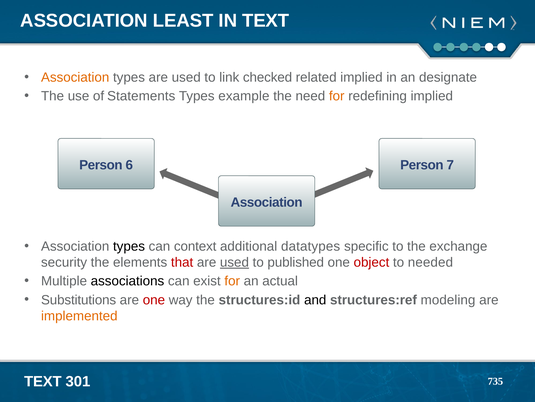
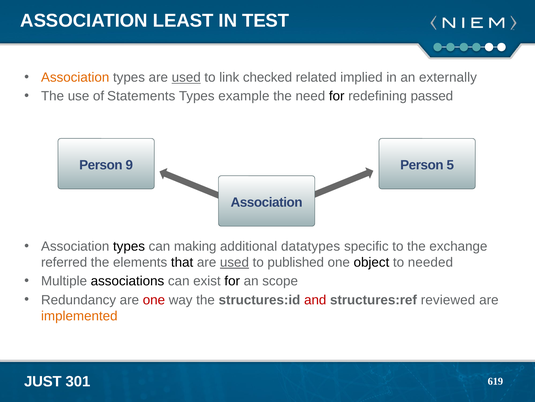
IN TEXT: TEXT -> TEST
used at (186, 77) underline: none -> present
designate: designate -> externally
for at (337, 96) colour: orange -> black
redefining implied: implied -> passed
6: 6 -> 9
7: 7 -> 5
context: context -> making
security: security -> referred
that colour: red -> black
object colour: red -> black
for at (232, 281) colour: orange -> black
actual: actual -> scope
Substitutions: Substitutions -> Redundancy
and colour: black -> red
modeling: modeling -> reviewed
TEXT at (43, 381): TEXT -> JUST
735: 735 -> 619
